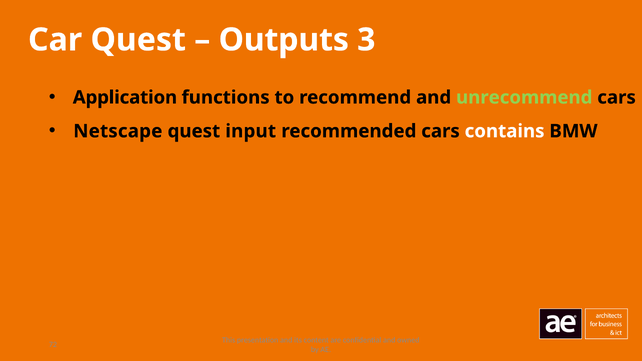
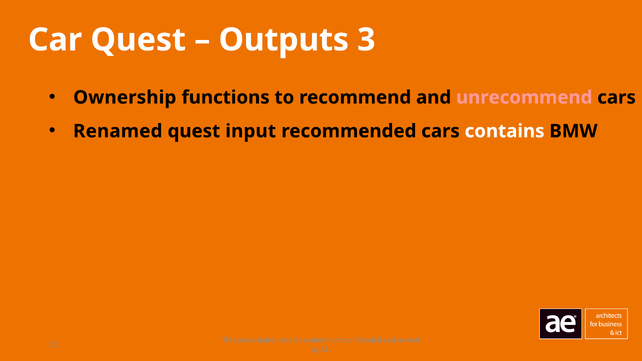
Application: Application -> Ownership
unrecommend colour: light green -> pink
Netscape: Netscape -> Renamed
